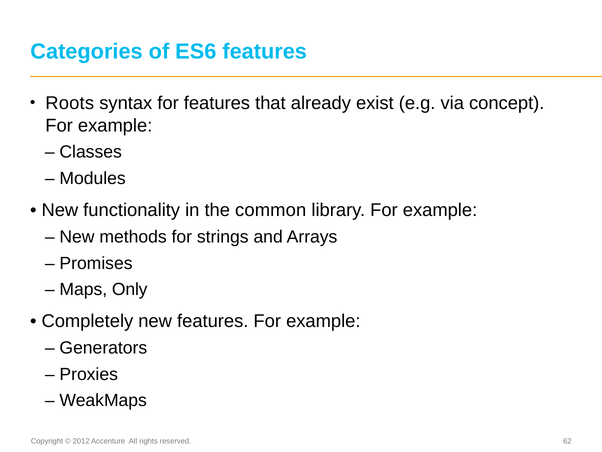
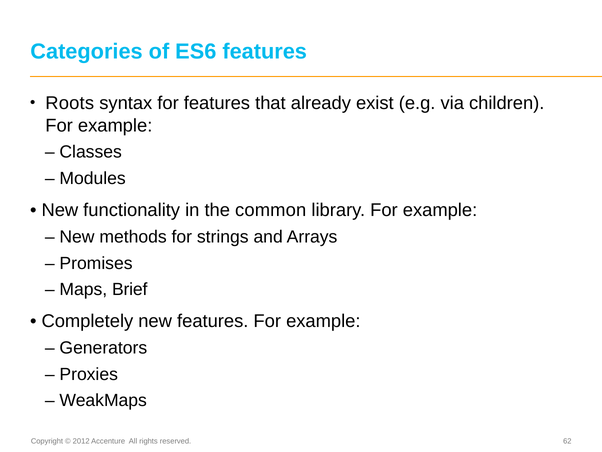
concept: concept -> children
Only: Only -> Brief
